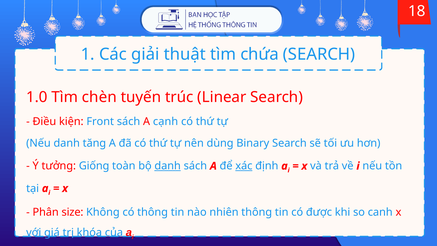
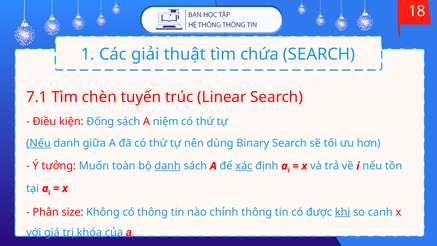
1.0: 1.0 -> 7.1
Front: Front -> Đống
cạnh: cạnh -> niệm
Nếu at (38, 143) underline: none -> present
tăng: tăng -> giữa
Giống: Giống -> Muốn
nhiên: nhiên -> chỉnh
khi underline: none -> present
